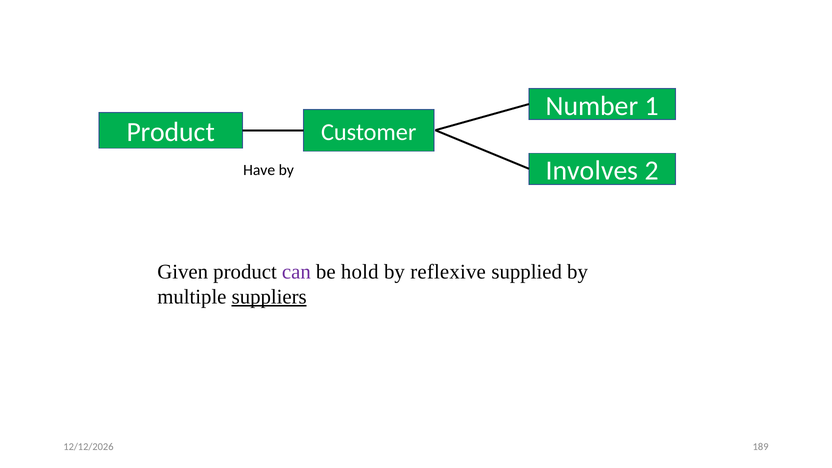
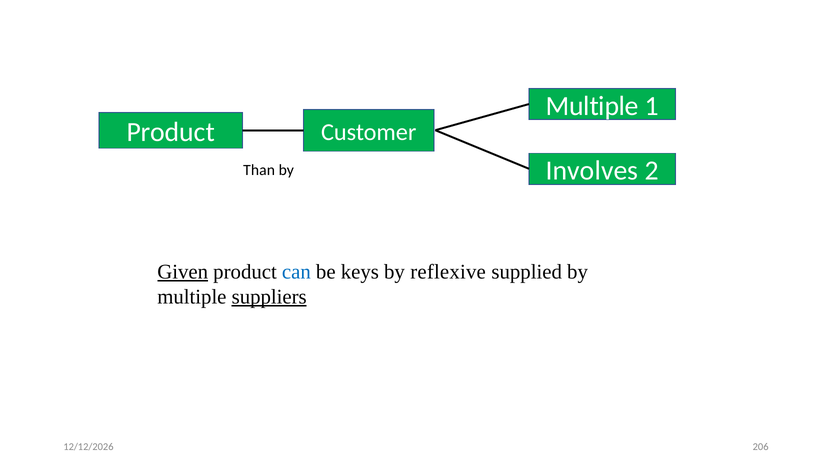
Number at (592, 106): Number -> Multiple
Have: Have -> Than
Given underline: none -> present
can colour: purple -> blue
hold: hold -> keys
189: 189 -> 206
